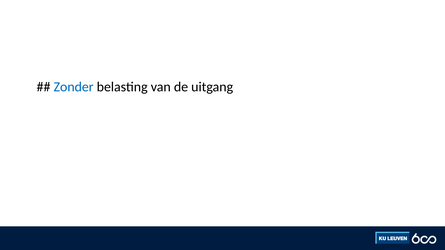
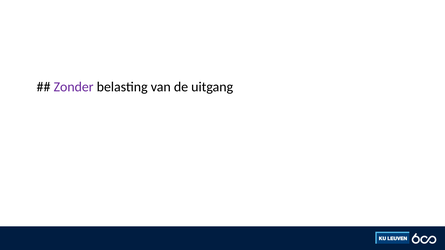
Zonder colour: blue -> purple
